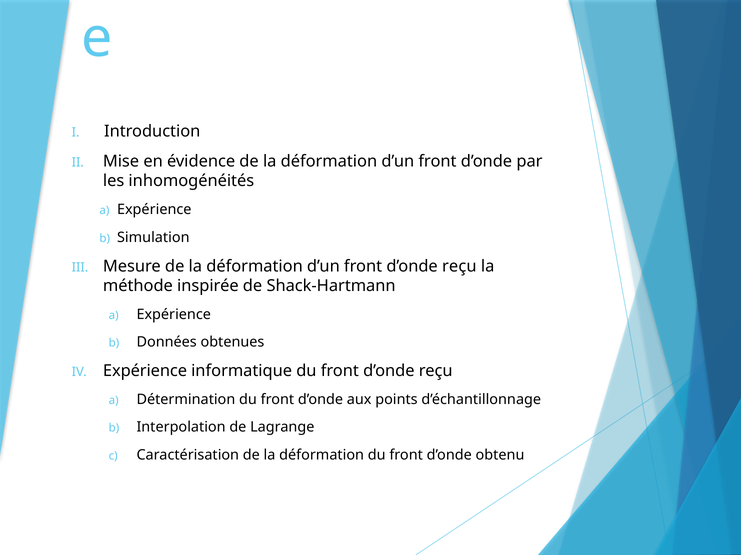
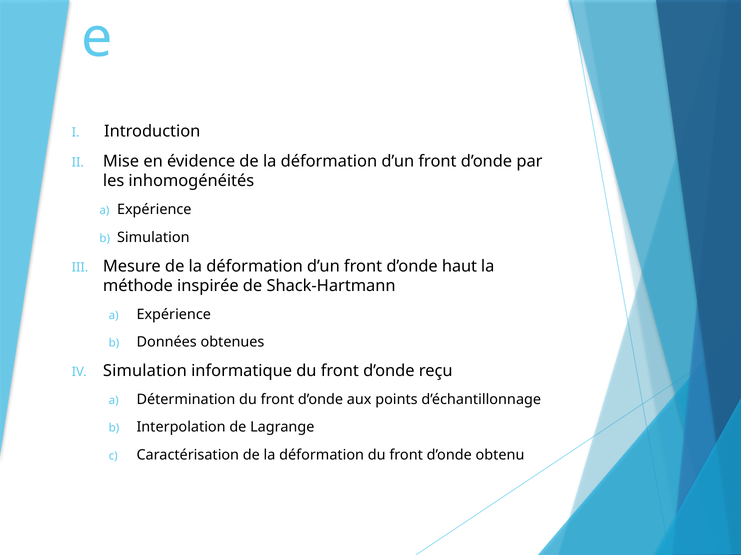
d’un front d’onde reçu: reçu -> haut
Expérience at (145, 372): Expérience -> Simulation
